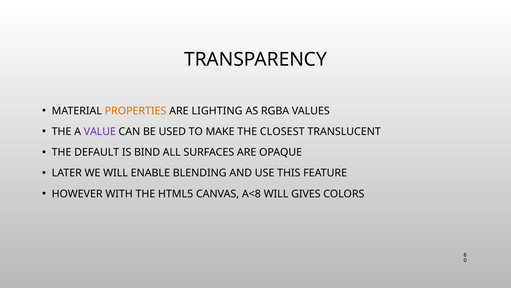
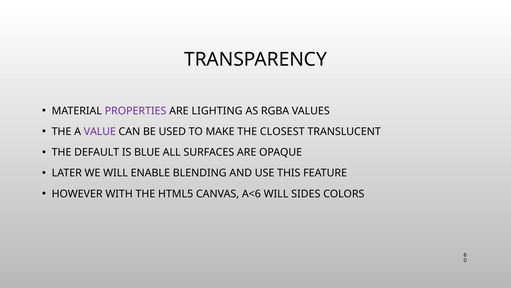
PROPERTIES colour: orange -> purple
BIND: BIND -> BLUE
A<8: A<8 -> A<6
GIVES: GIVES -> SIDES
